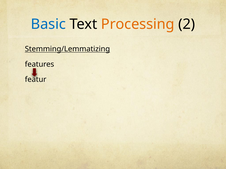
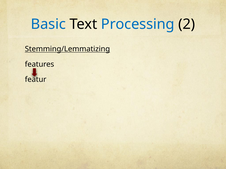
Processing colour: orange -> blue
